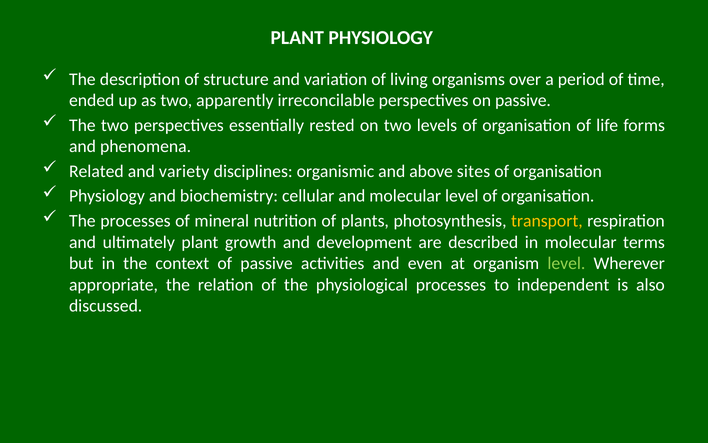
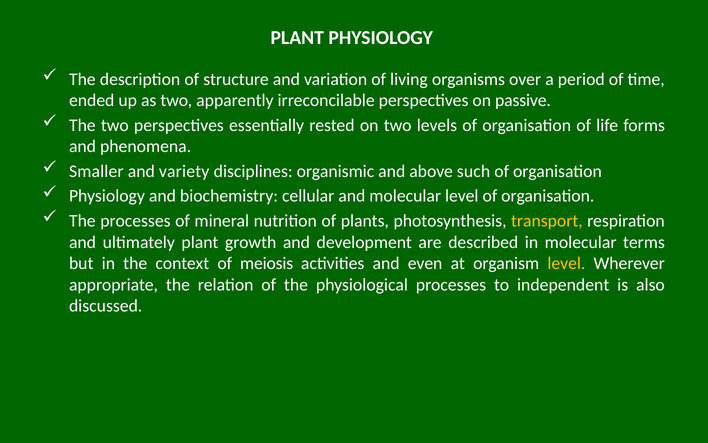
Related: Related -> Smaller
sites: sites -> such
of passive: passive -> meiosis
level at (566, 263) colour: light green -> yellow
